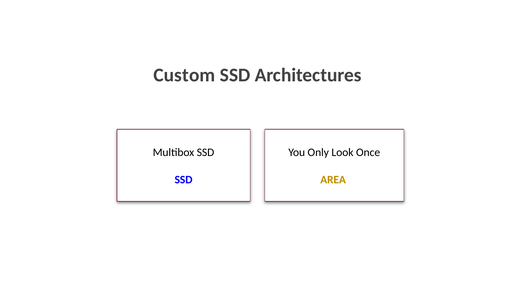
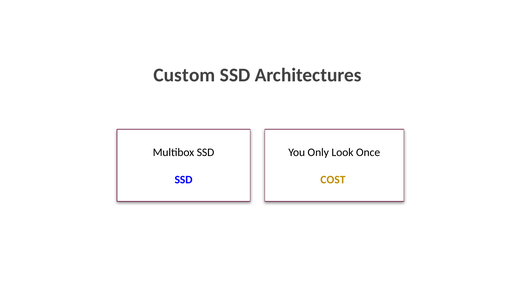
AREA: AREA -> COST
